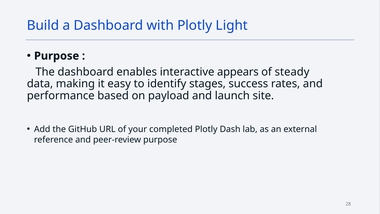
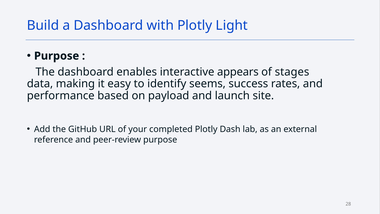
steady: steady -> stages
stages: stages -> seems
